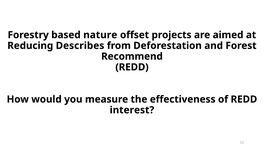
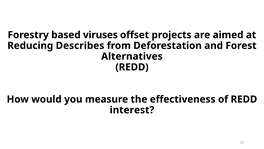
nature: nature -> viruses
Recommend: Recommend -> Alternatives
